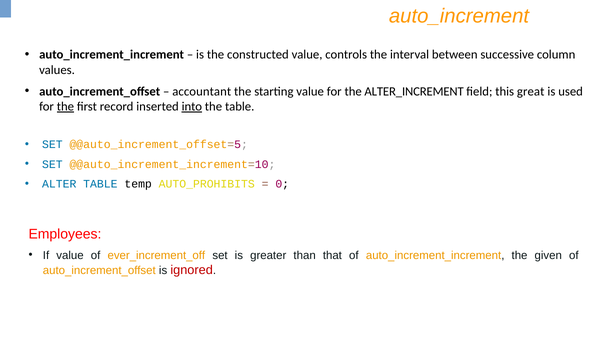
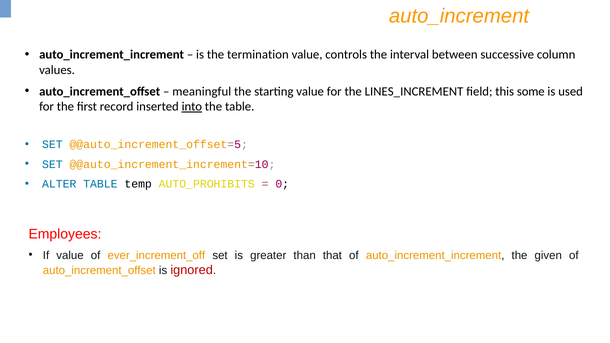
constructed: constructed -> termination
accountant: accountant -> meaningful
ALTER_INCREMENT: ALTER_INCREMENT -> LINES_INCREMENT
great: great -> some
the at (65, 107) underline: present -> none
